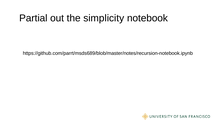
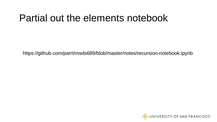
simplicity: simplicity -> elements
